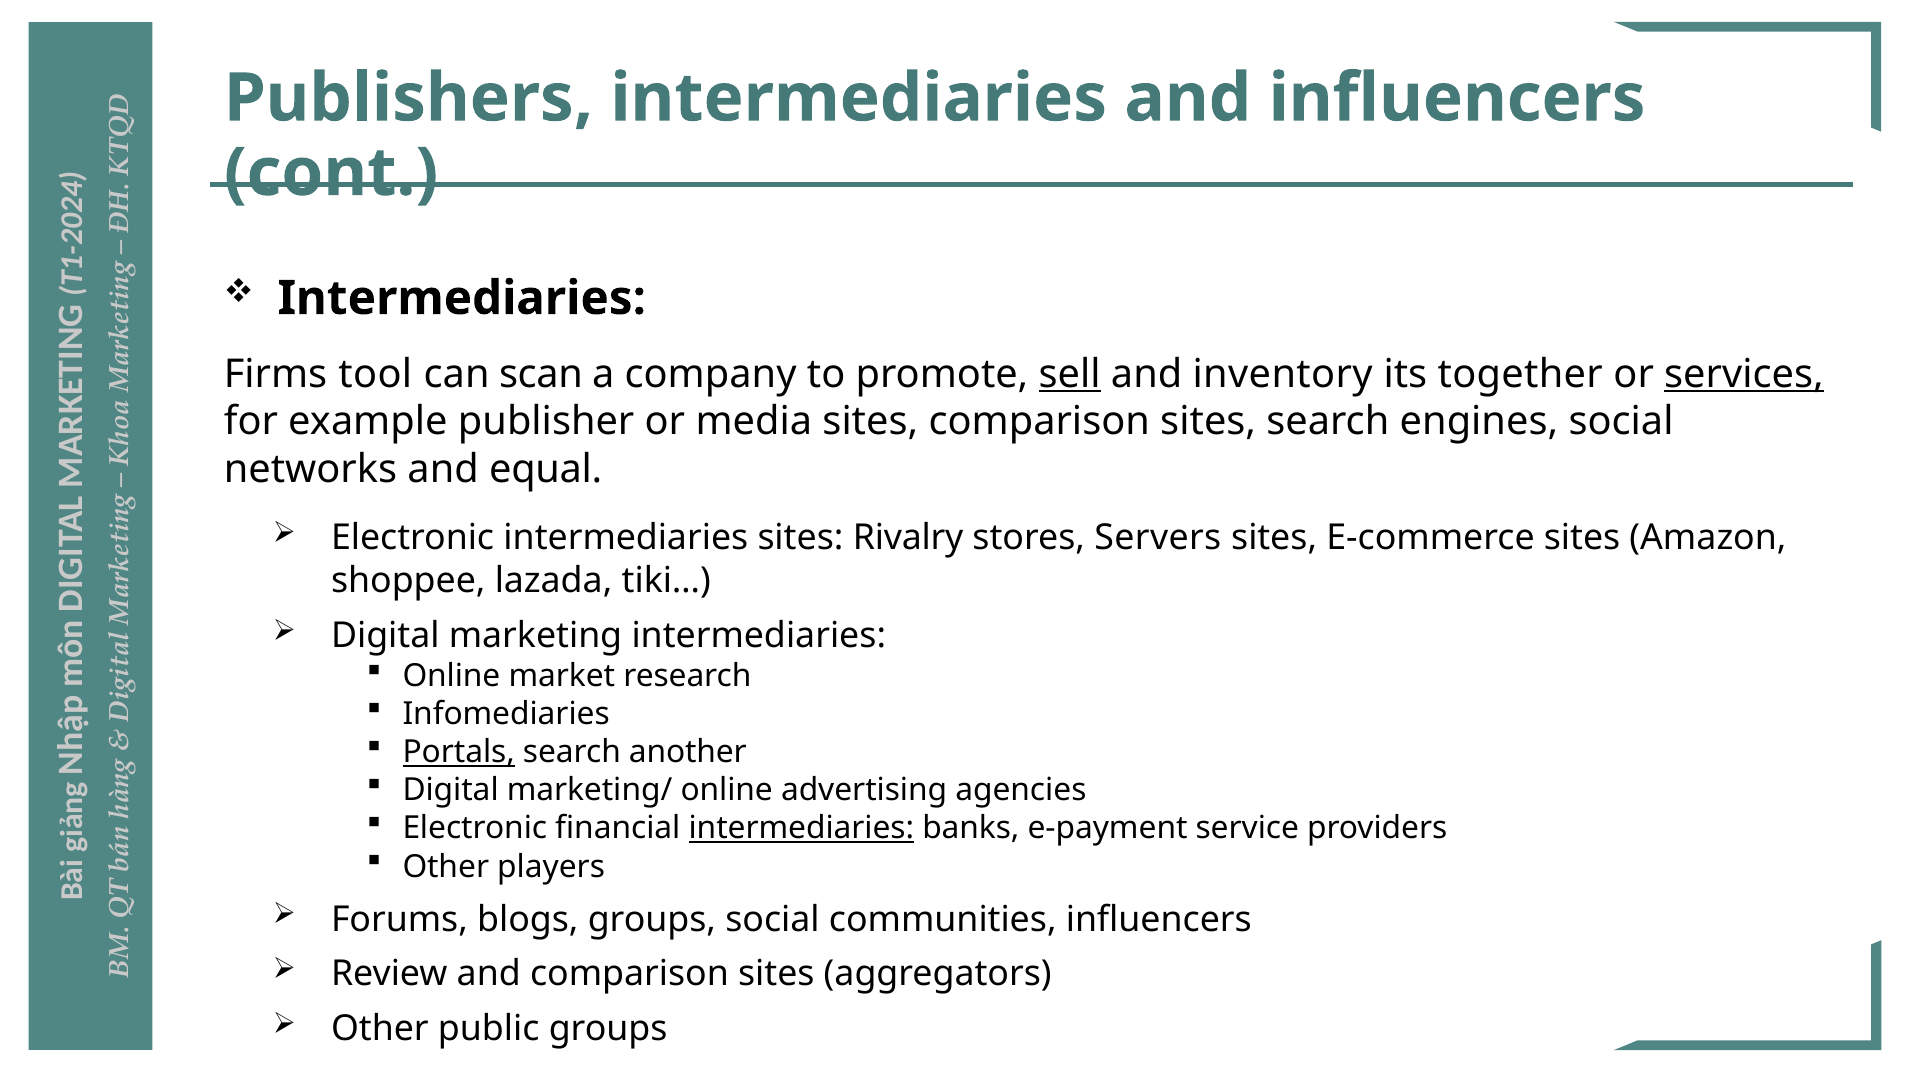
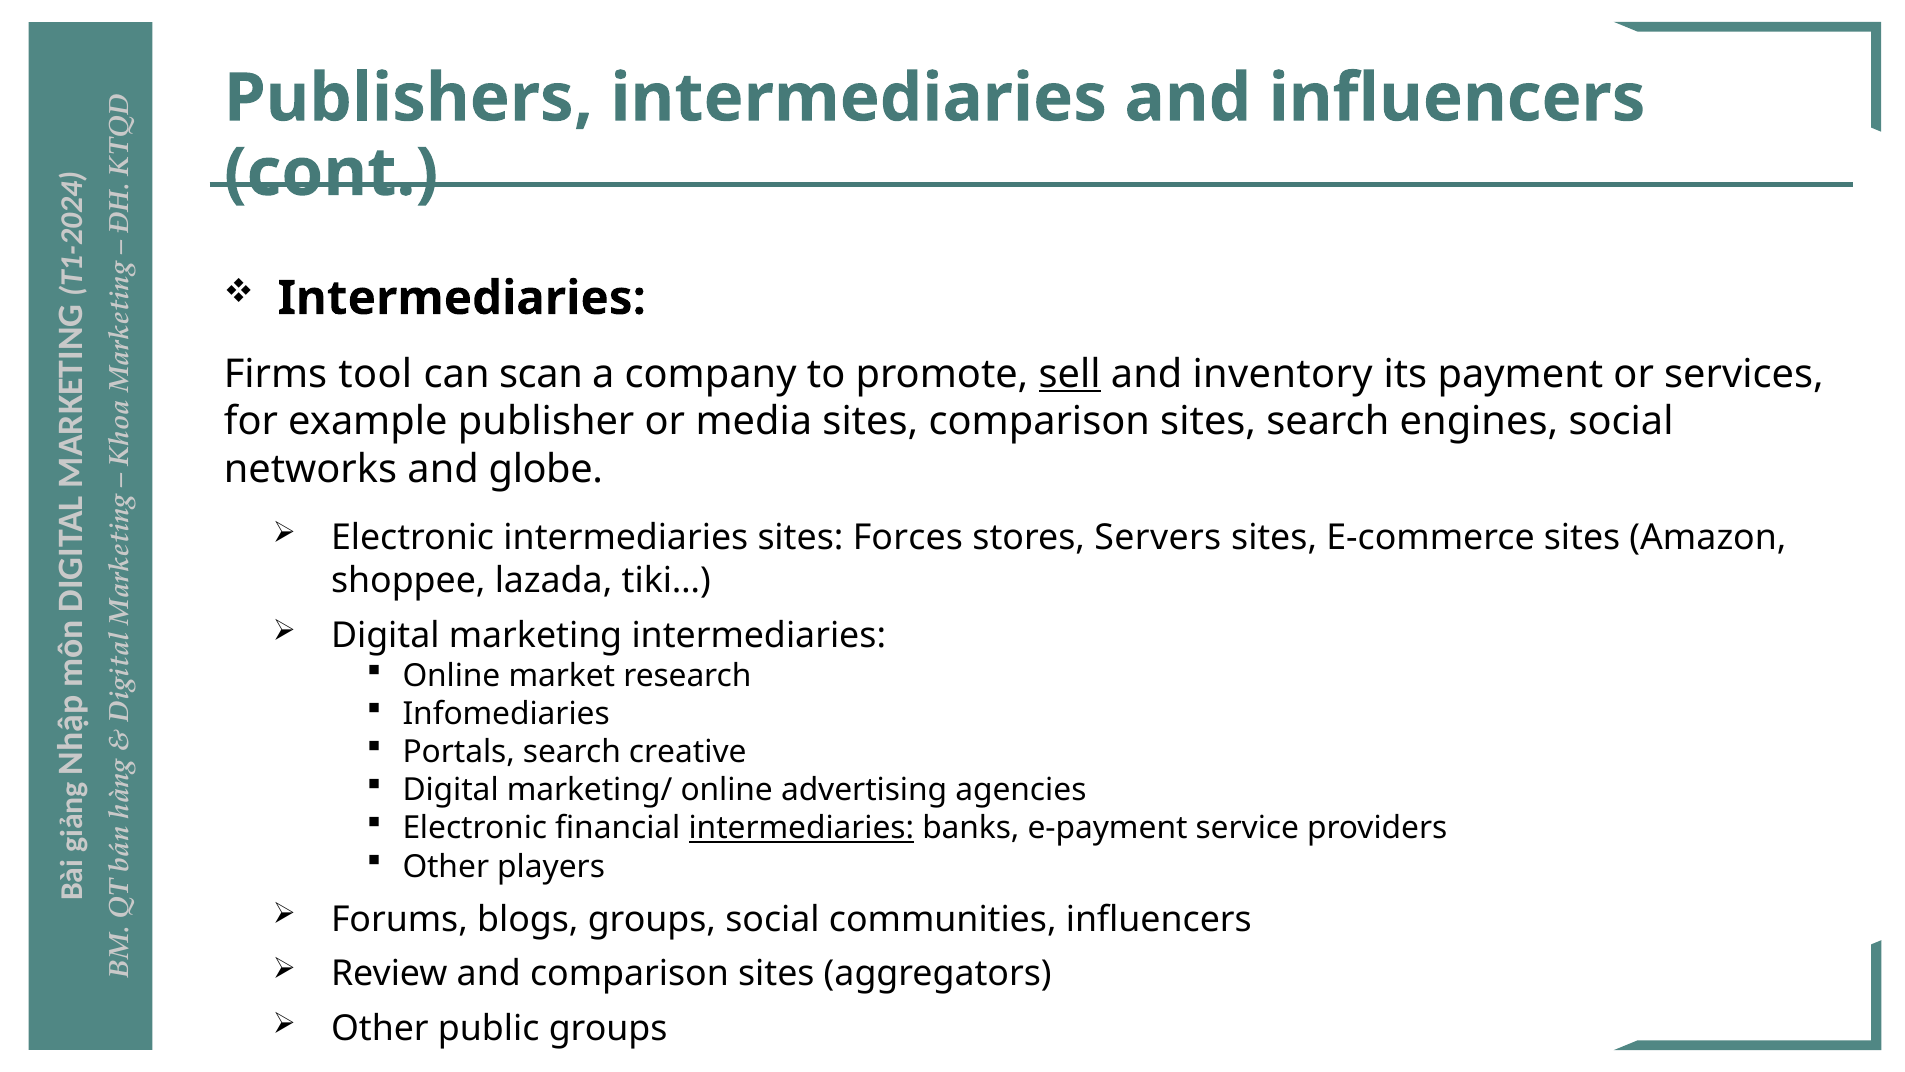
together: together -> payment
services underline: present -> none
equal: equal -> globe
Rivalry: Rivalry -> Forces
Portals underline: present -> none
another: another -> creative
